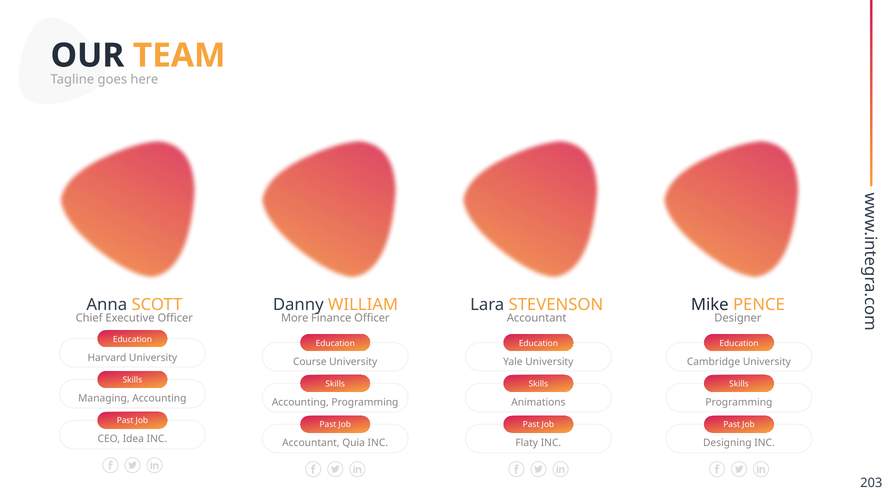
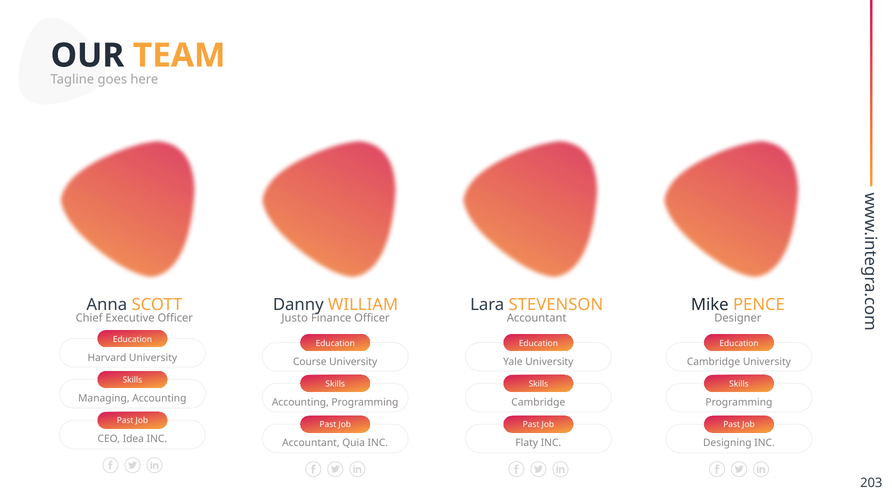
More: More -> Justo
Animations at (538, 402): Animations -> Cambridge
